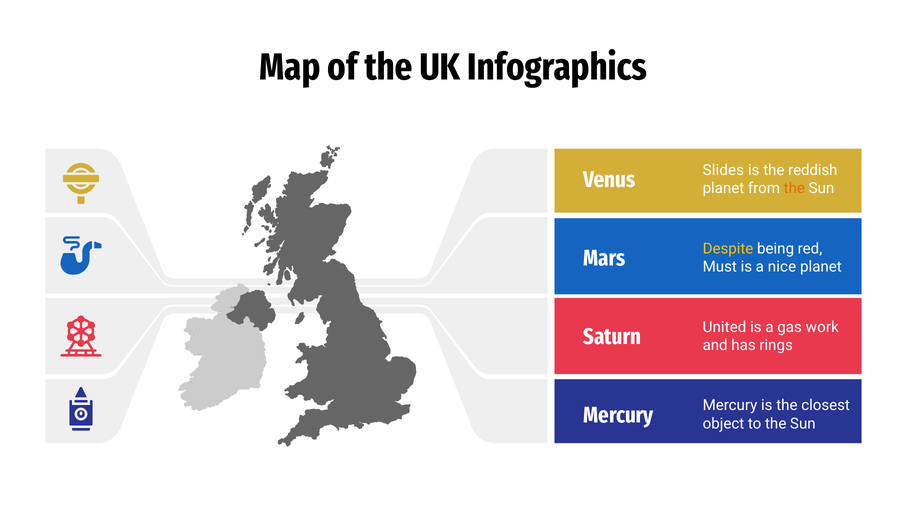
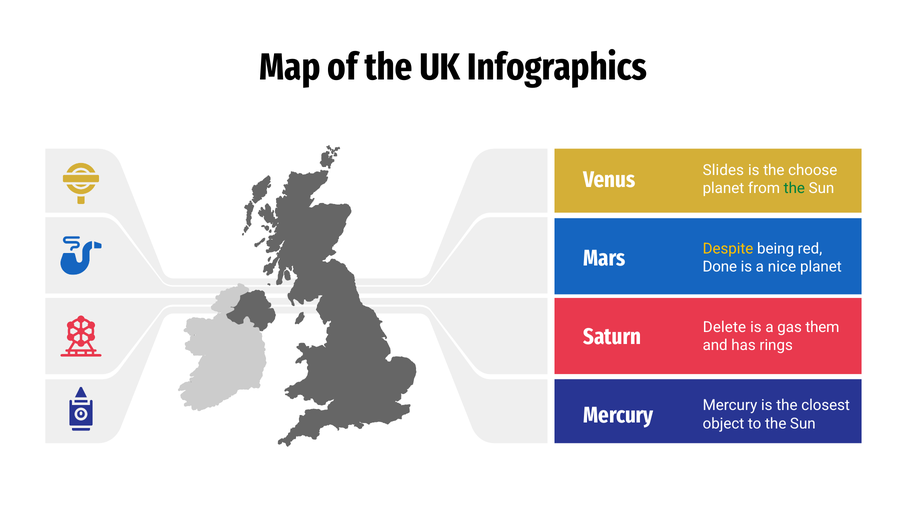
reddish: reddish -> choose
the at (794, 188) colour: orange -> green
Must: Must -> Done
United: United -> Delete
work: work -> them
